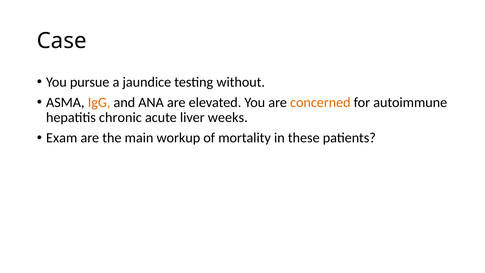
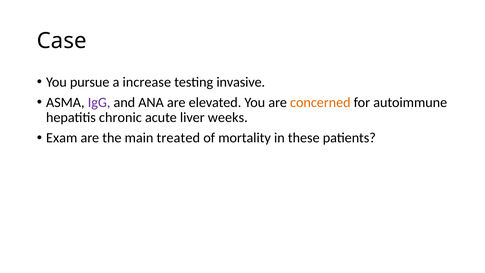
jaundice: jaundice -> increase
without: without -> invasive
IgG colour: orange -> purple
workup: workup -> treated
